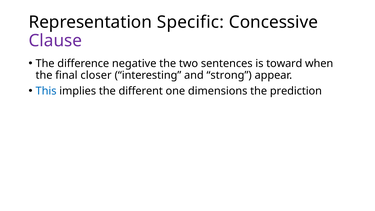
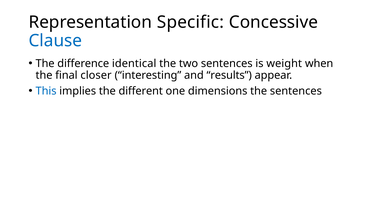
Clause colour: purple -> blue
negative: negative -> identical
toward: toward -> weight
strong: strong -> results
the prediction: prediction -> sentences
